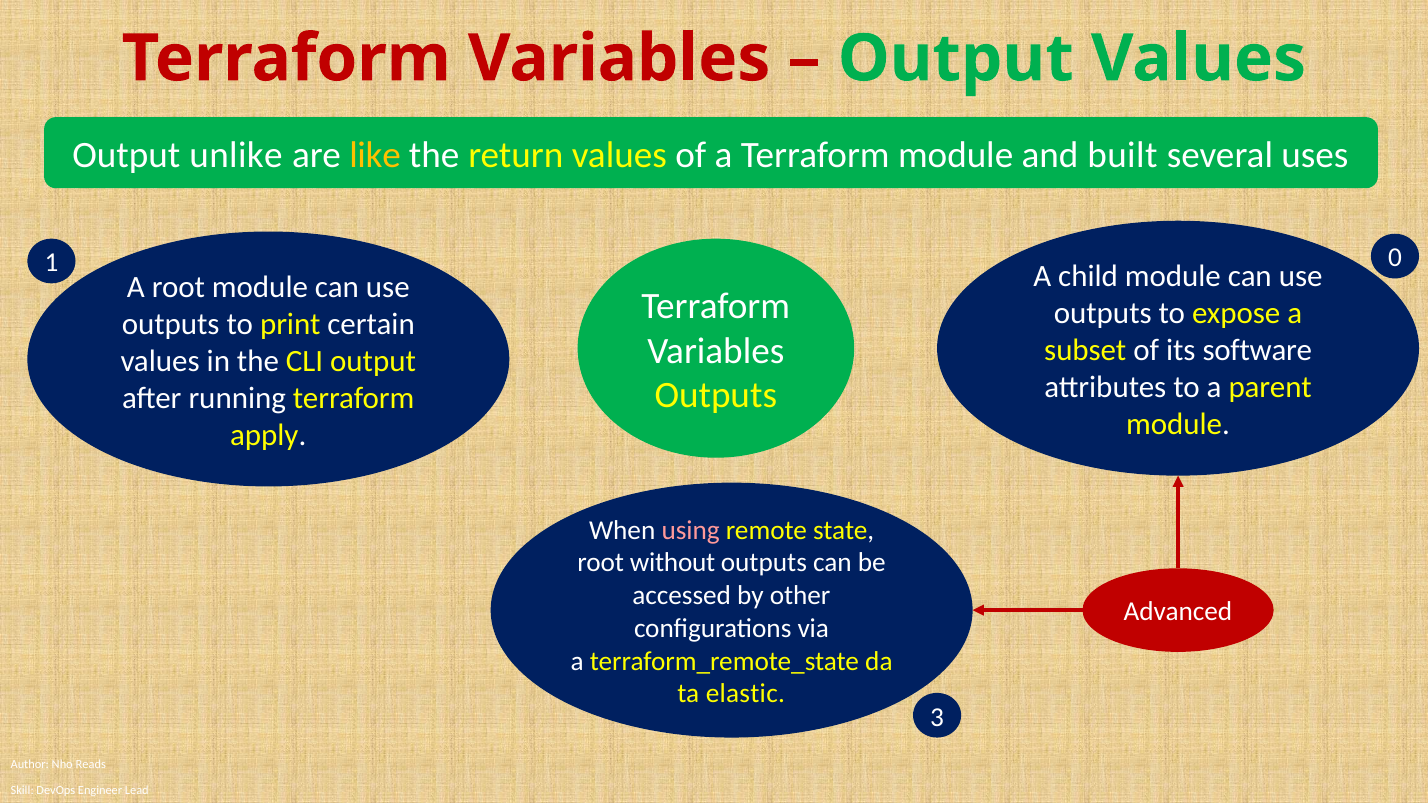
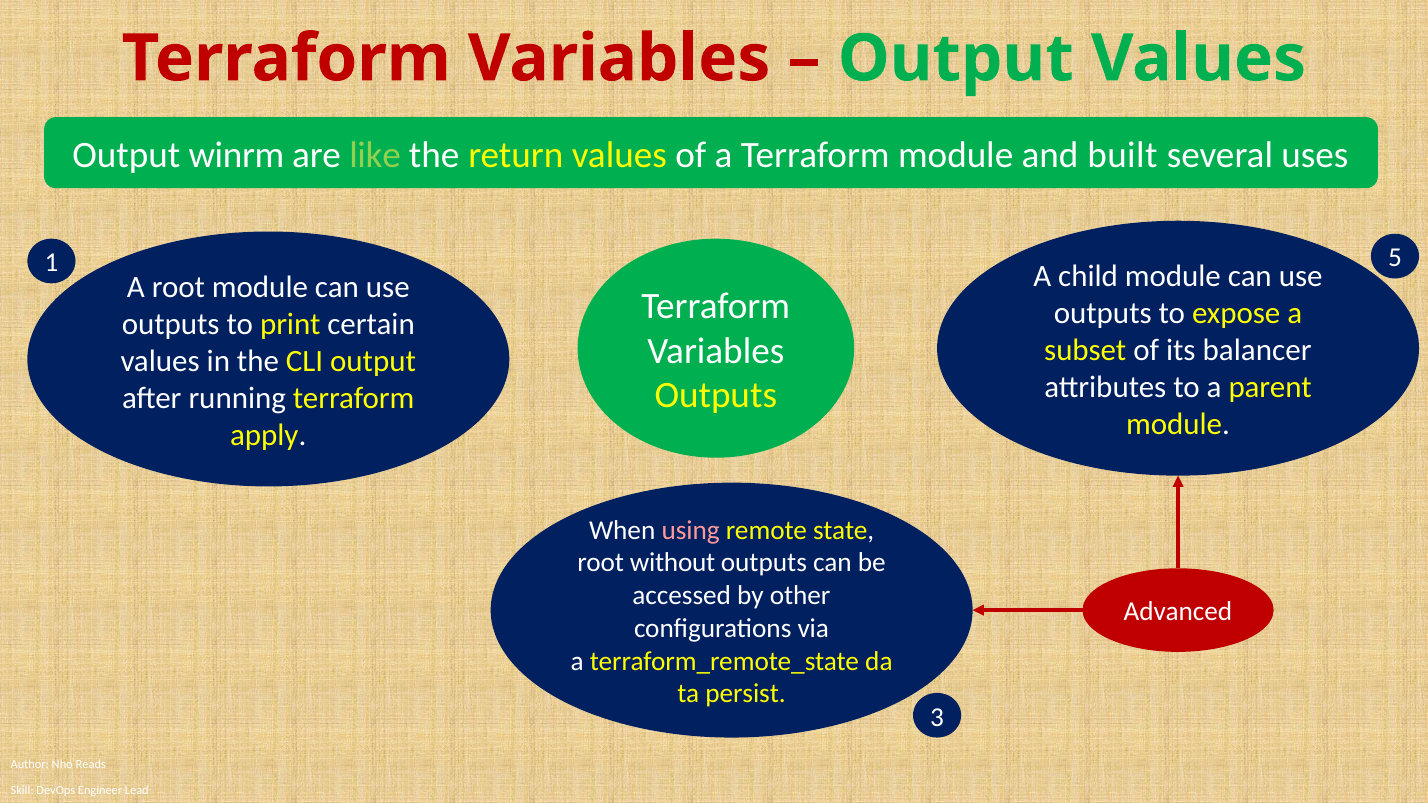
unlike: unlike -> winrm
like colour: yellow -> light green
0: 0 -> 5
software: software -> balancer
elastic: elastic -> persist
